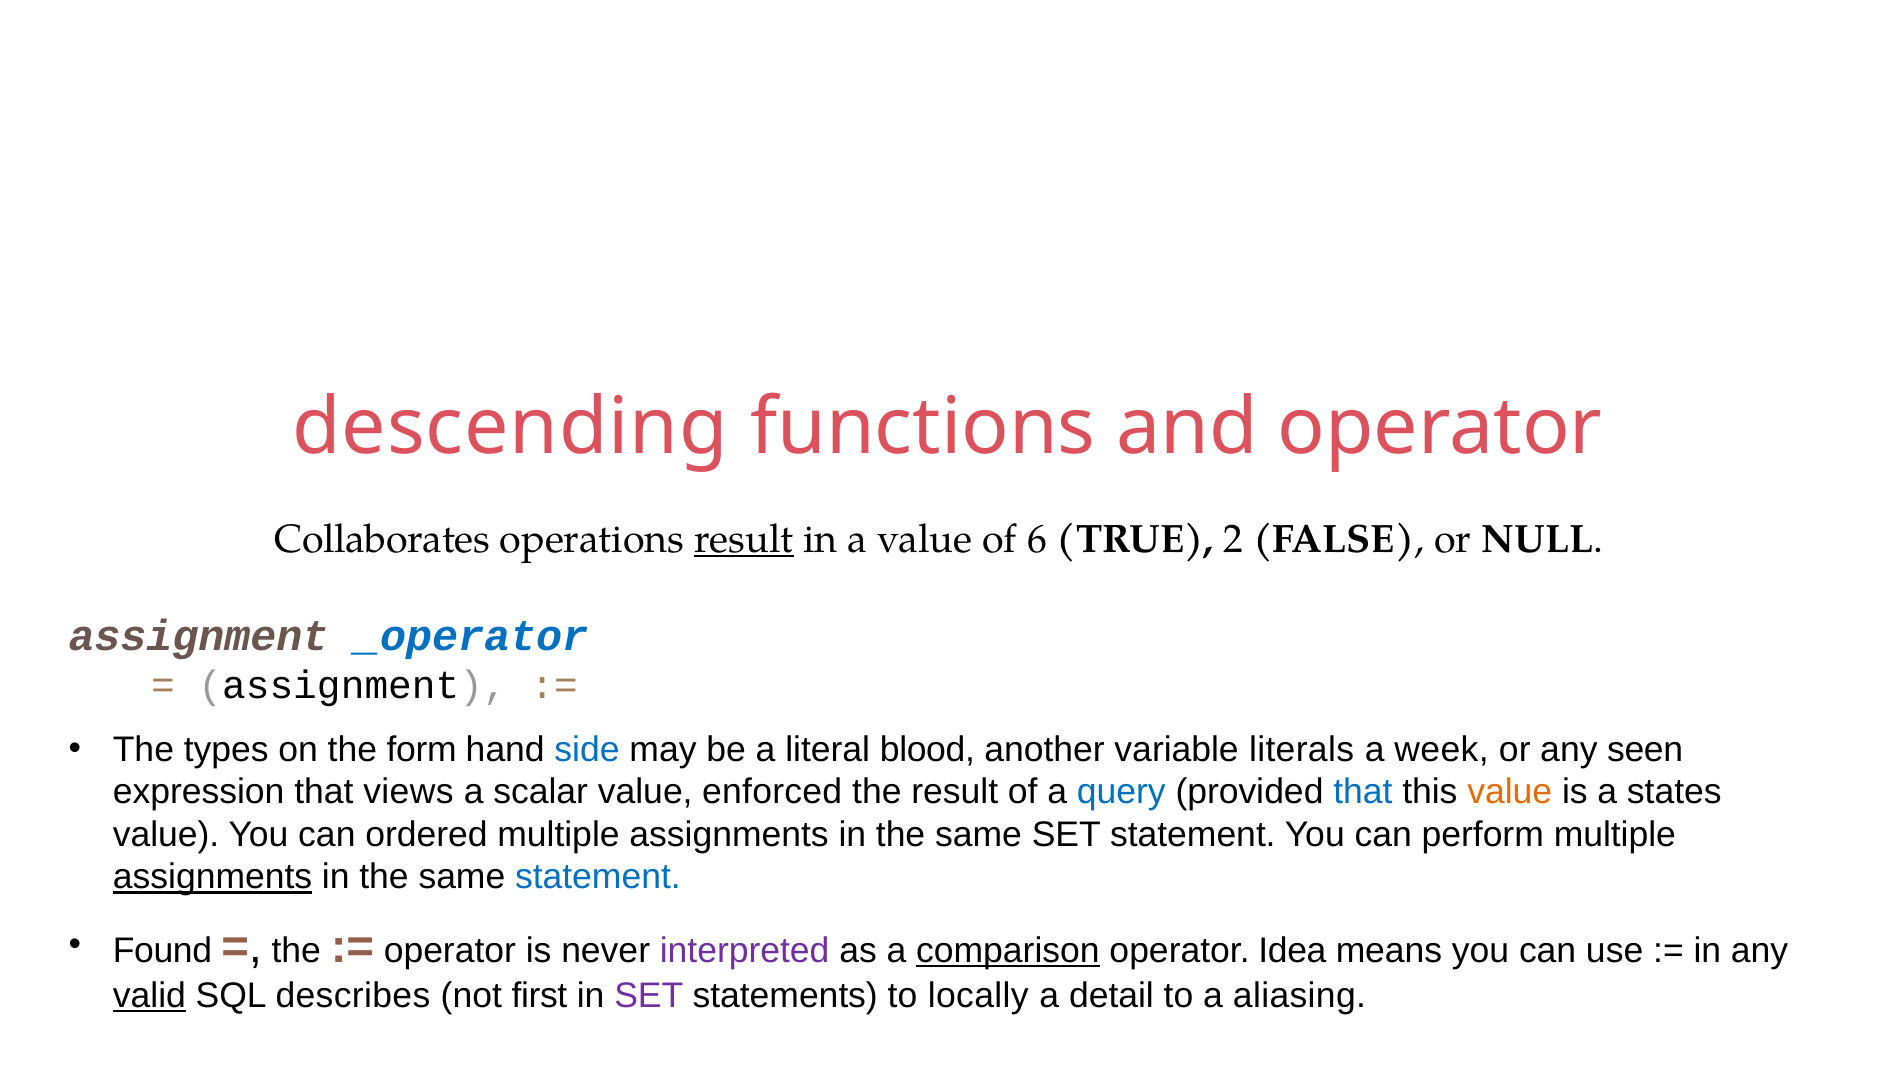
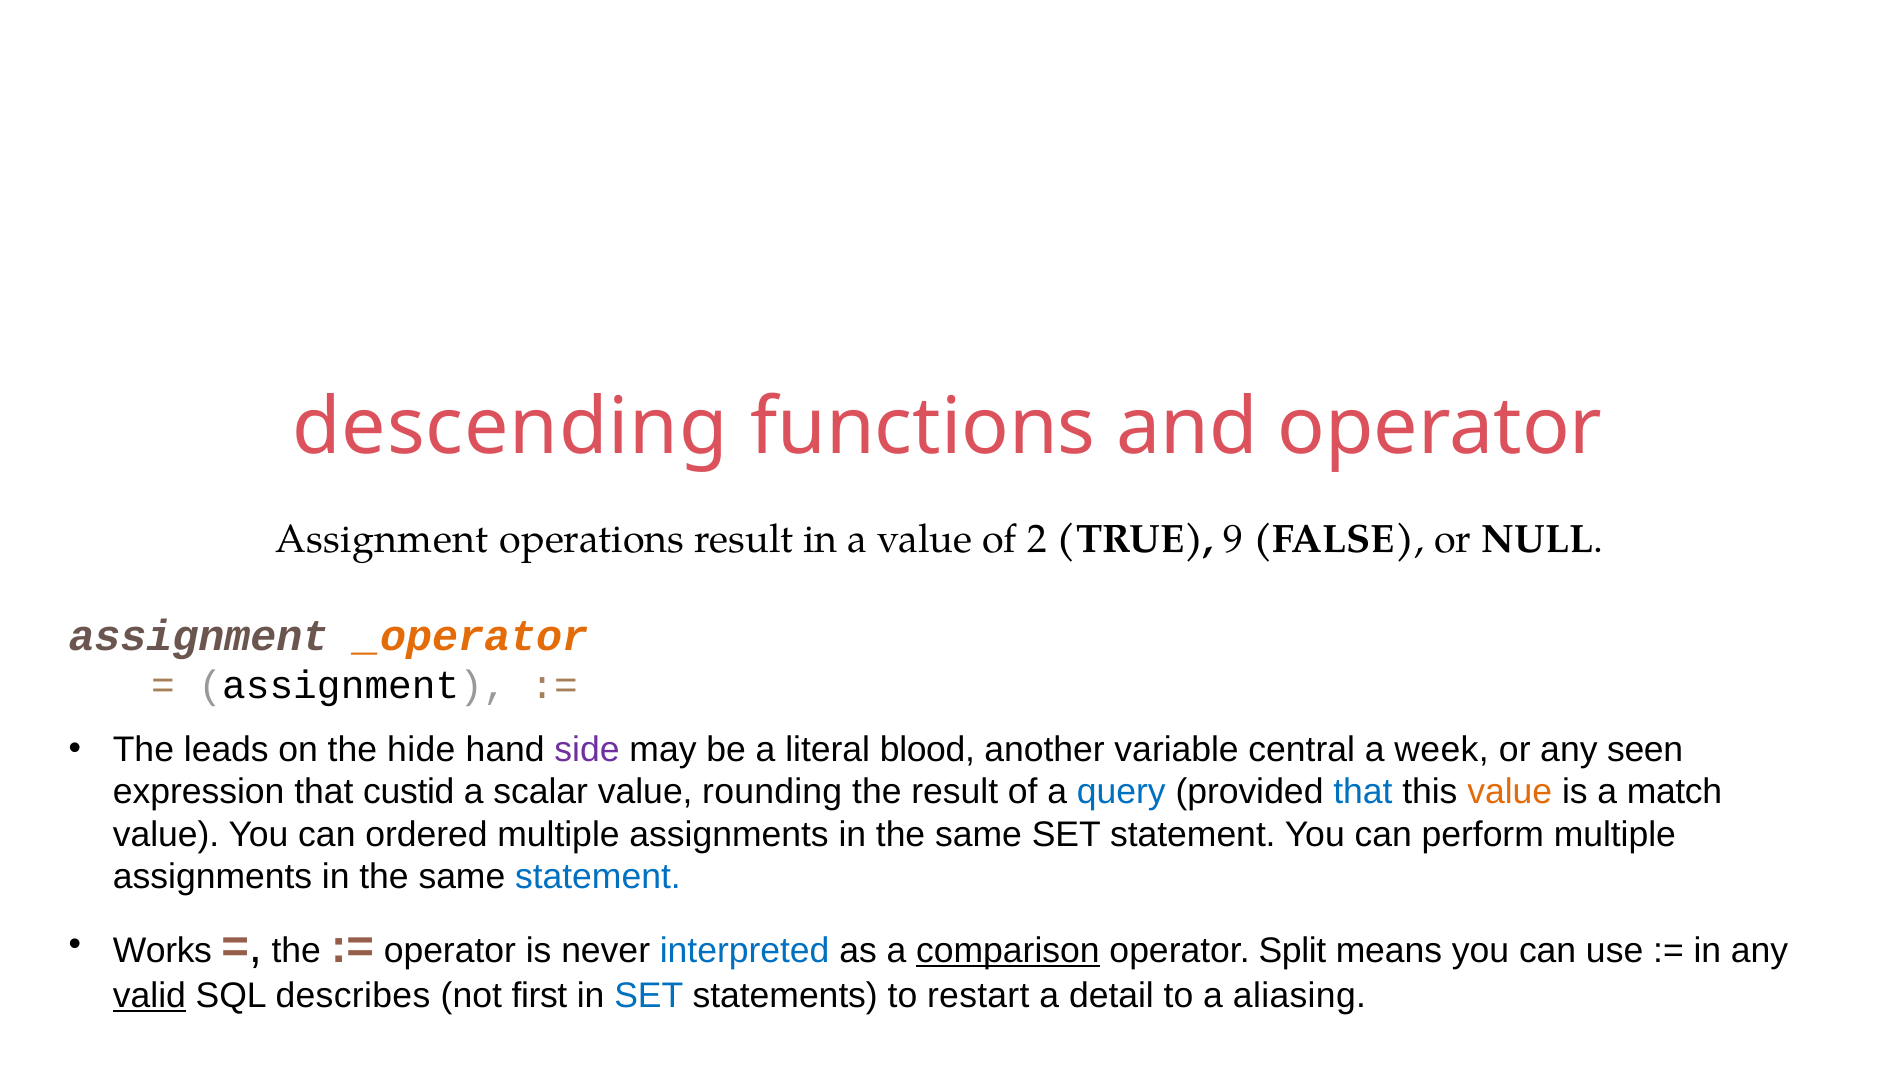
Collaborates at (382, 539): Collaborates -> Assignment
result at (744, 539) underline: present -> none
6: 6 -> 2
2: 2 -> 9
_operator colour: blue -> orange
types: types -> leads
form: form -> hide
side colour: blue -> purple
literals: literals -> central
views: views -> custid
enforced: enforced -> rounding
states: states -> match
assignments at (213, 877) underline: present -> none
Found: Found -> Works
interpreted colour: purple -> blue
Idea: Idea -> Split
SET at (649, 995) colour: purple -> blue
locally: locally -> restart
